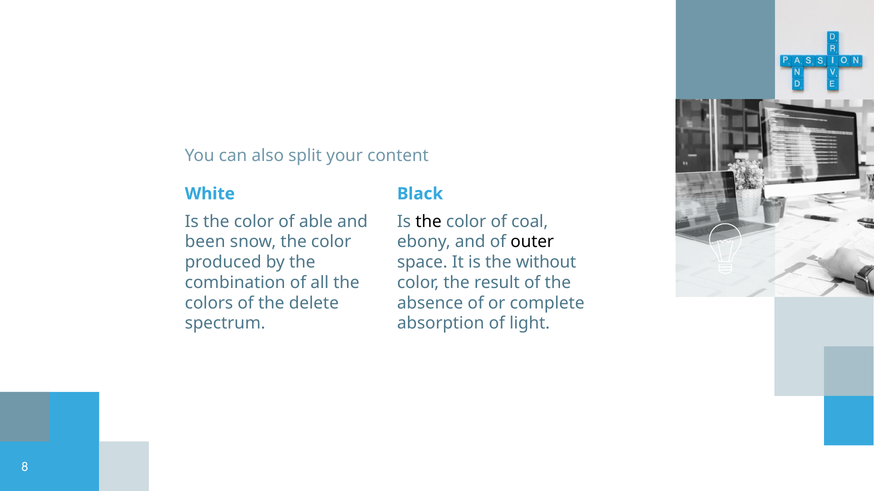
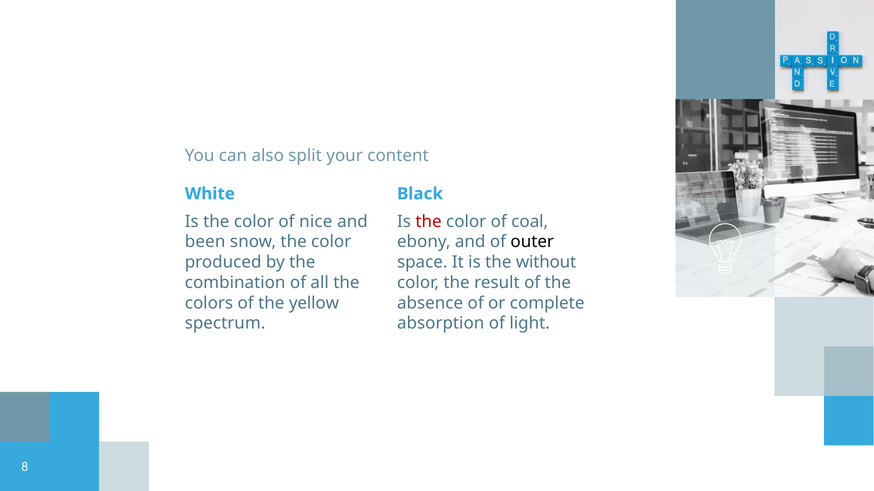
able: able -> nice
the at (429, 222) colour: black -> red
delete: delete -> yellow
